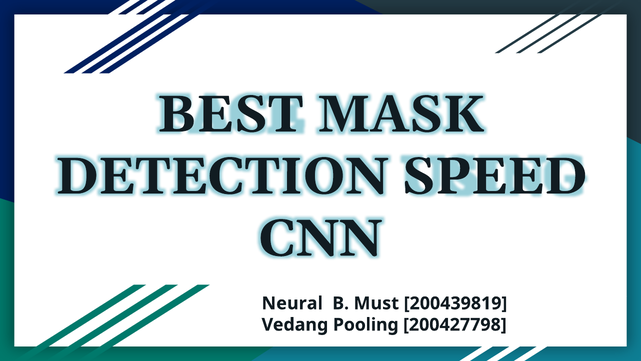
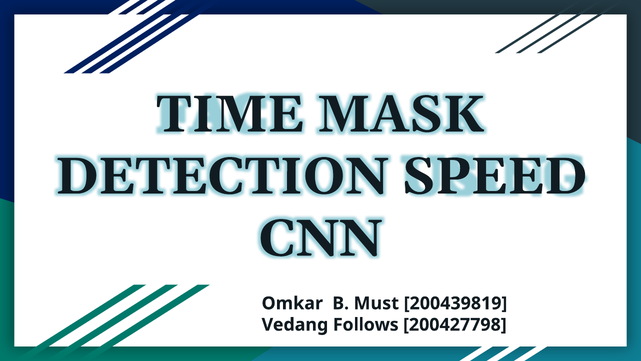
BEST: BEST -> TIME
Neural: Neural -> Omkar
Pooling: Pooling -> Follows
